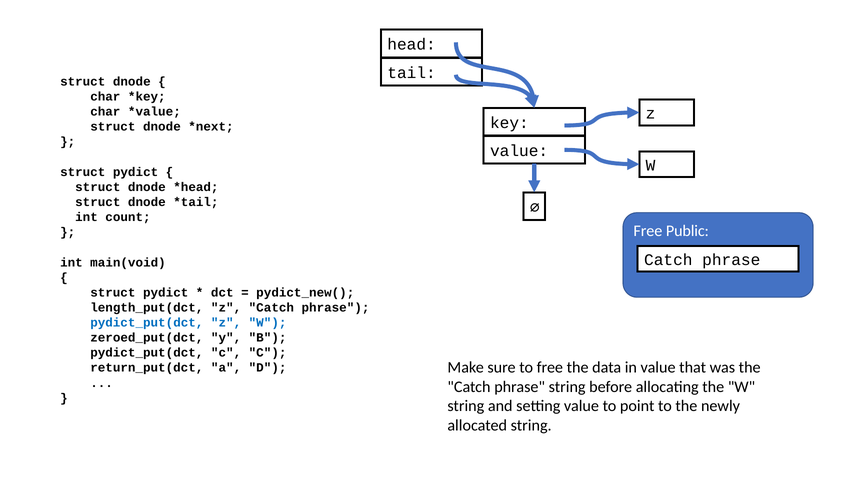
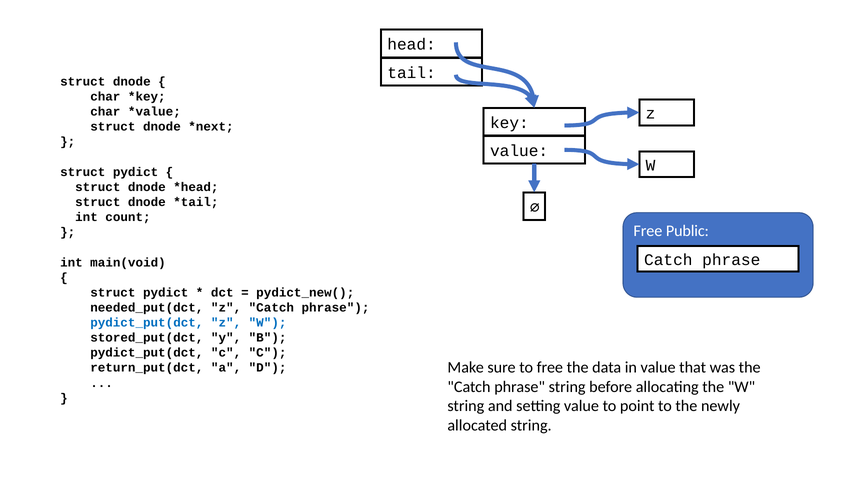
length_put(dct: length_put(dct -> needed_put(dct
zeroed_put(dct: zeroed_put(dct -> stored_put(dct
